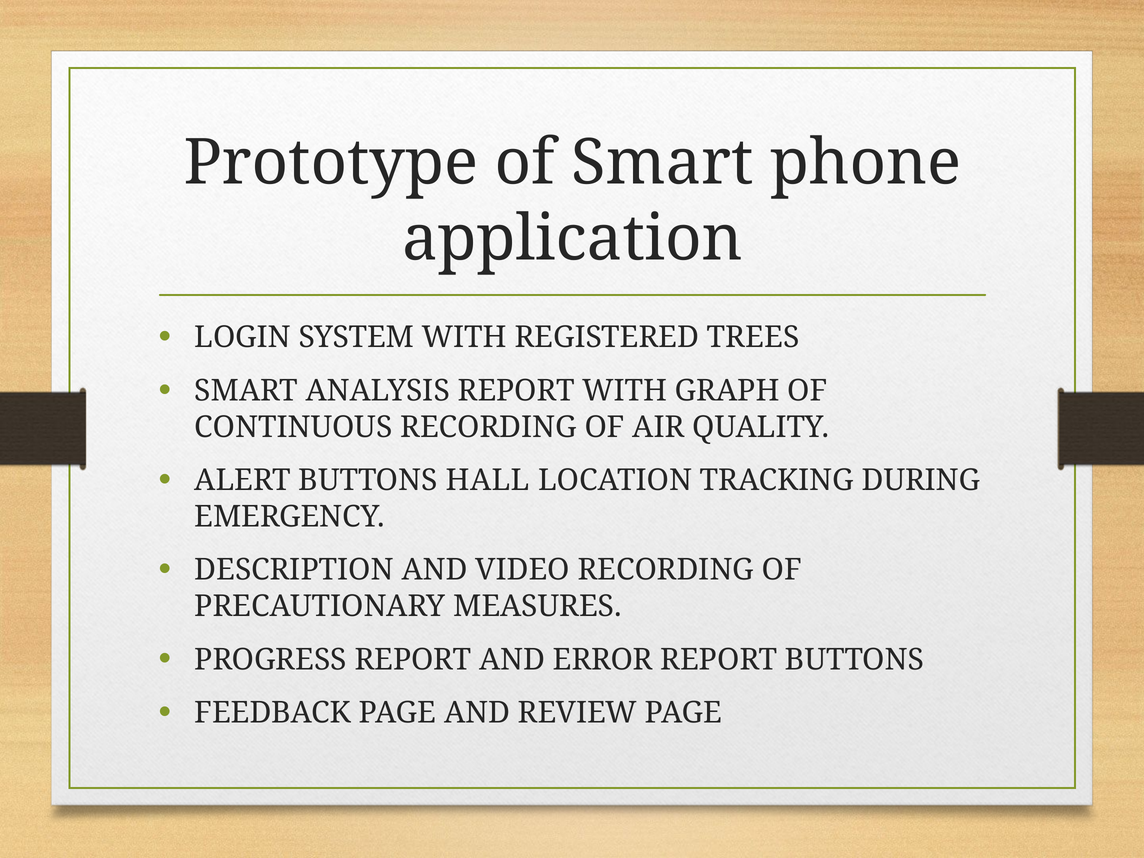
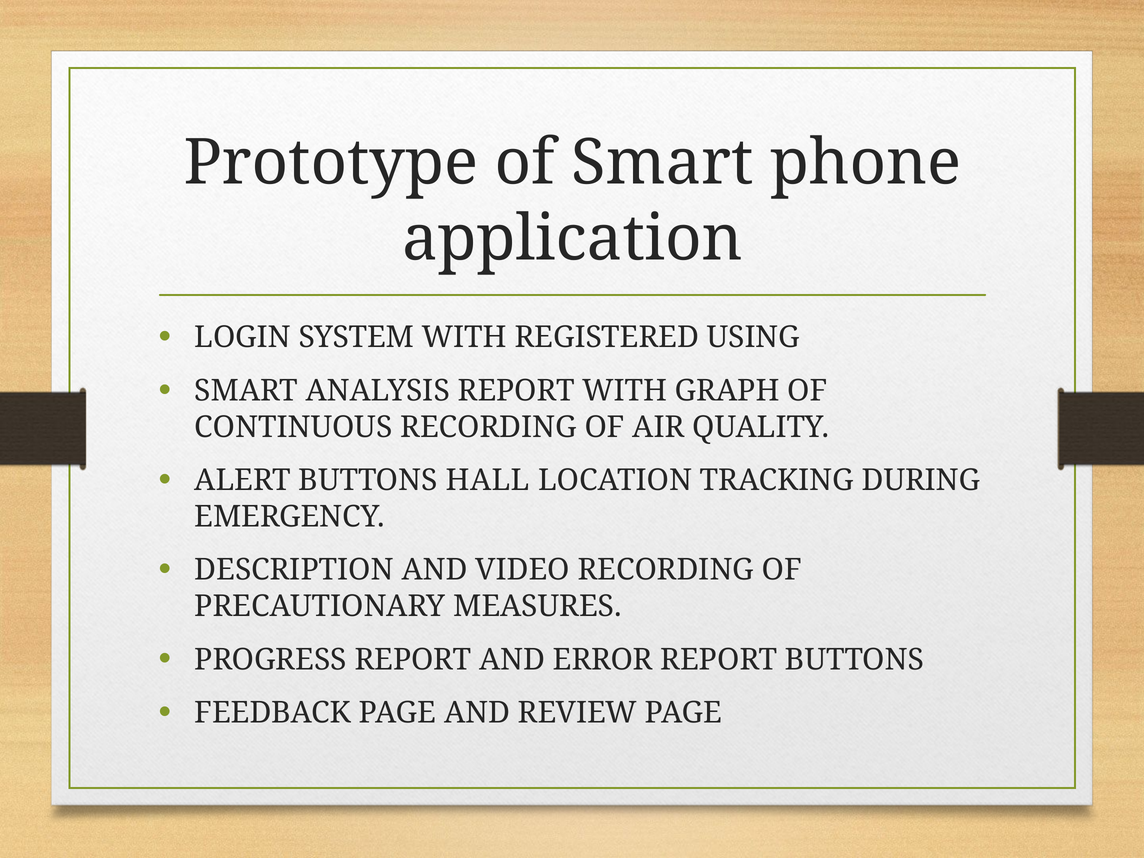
TREES: TREES -> USING
